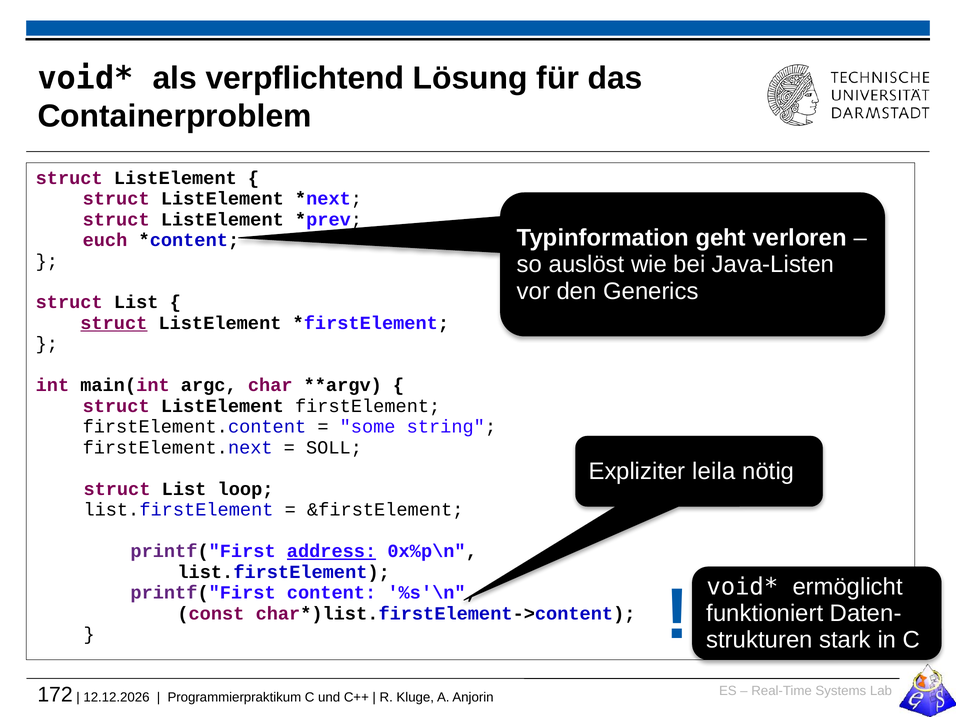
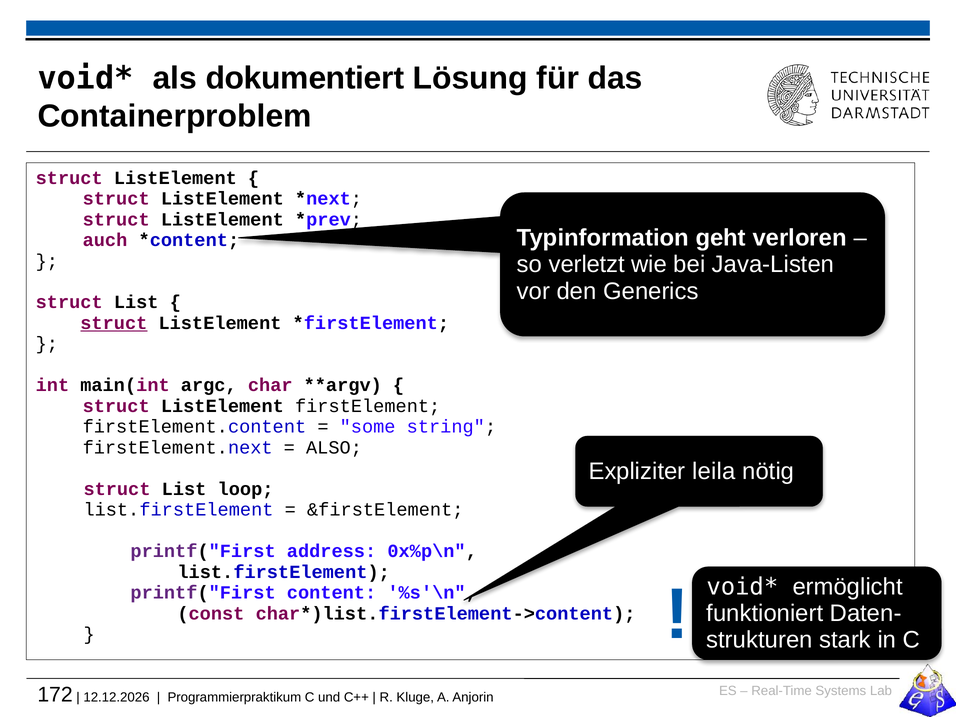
verpflichtend: verpflichtend -> dokumentiert
euch: euch -> auch
auslöst: auslöst -> verletzt
SOLL: SOLL -> ALSO
address underline: present -> none
